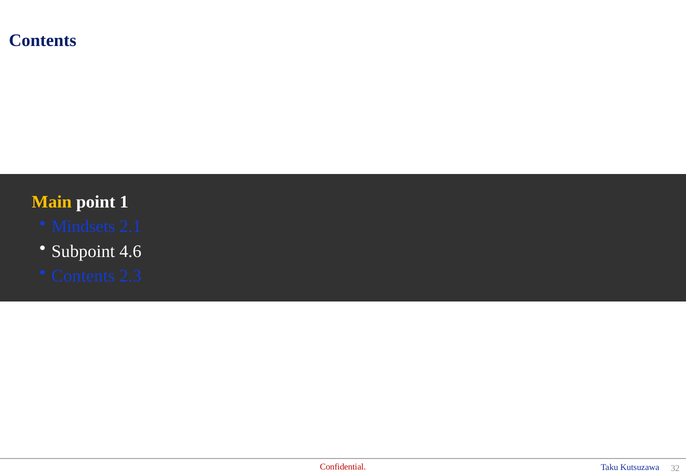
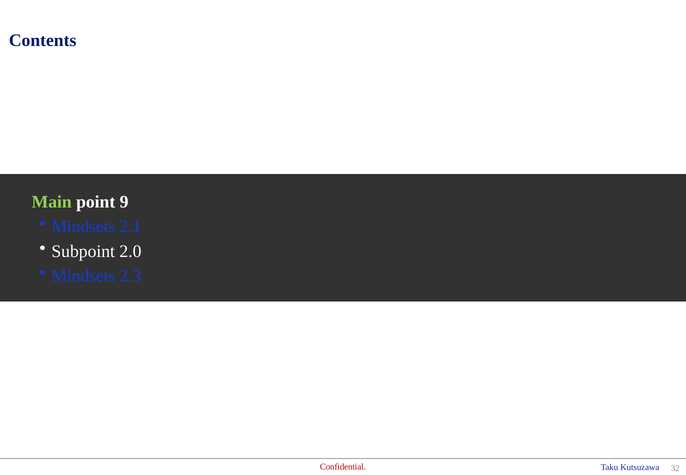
Main colour: yellow -> light green
1: 1 -> 9
4.6: 4.6 -> 2.0
Contents at (83, 276): Contents -> Mindsets
